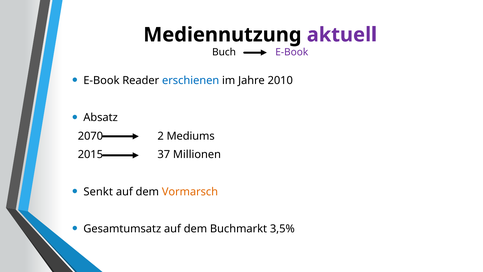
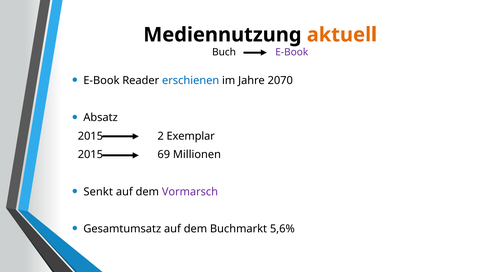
aktuell colour: purple -> orange
2010: 2010 -> 2070
2070 at (90, 136): 2070 -> 2015
Mediums: Mediums -> Exemplar
37: 37 -> 69
Vormarsch colour: orange -> purple
3,5%: 3,5% -> 5,6%
